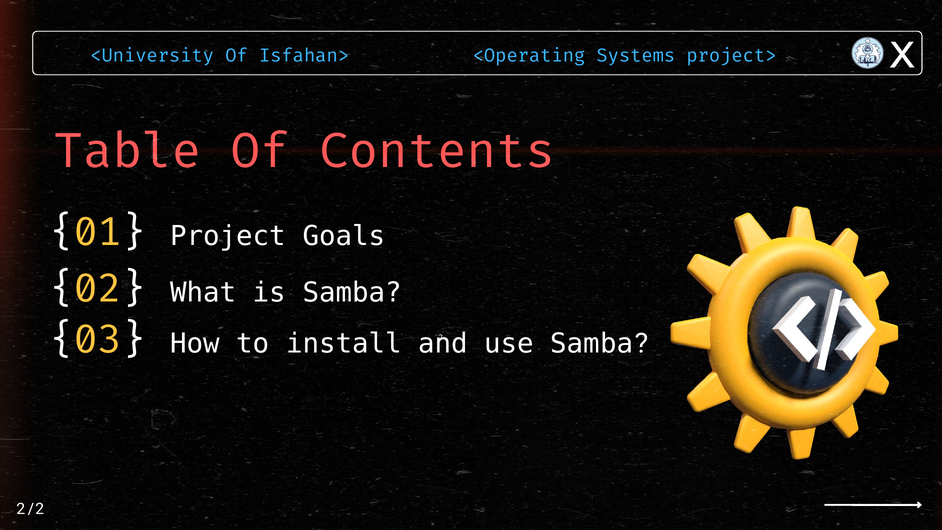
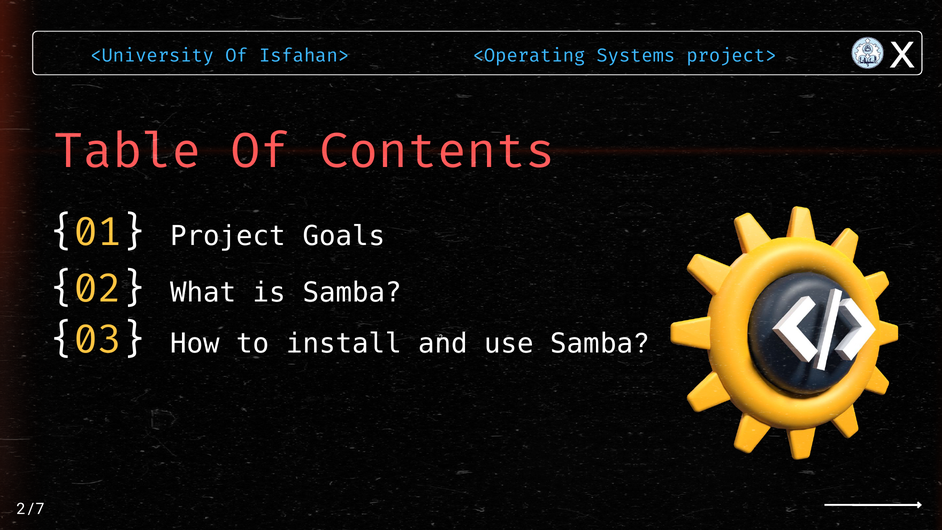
2/2: 2/2 -> 2/7
